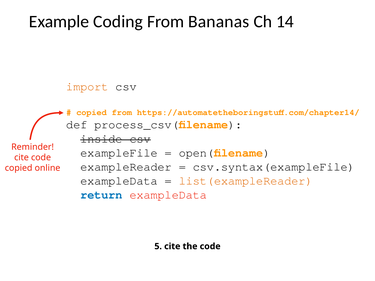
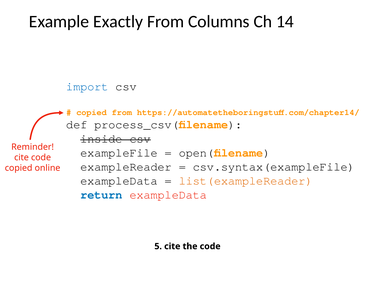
Coding: Coding -> Exactly
Bananas: Bananas -> Columns
import colour: orange -> blue
